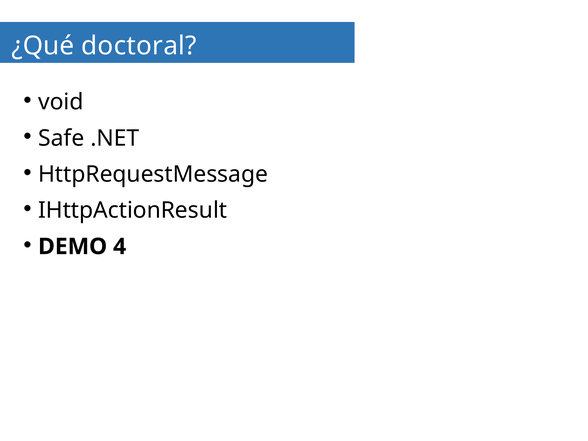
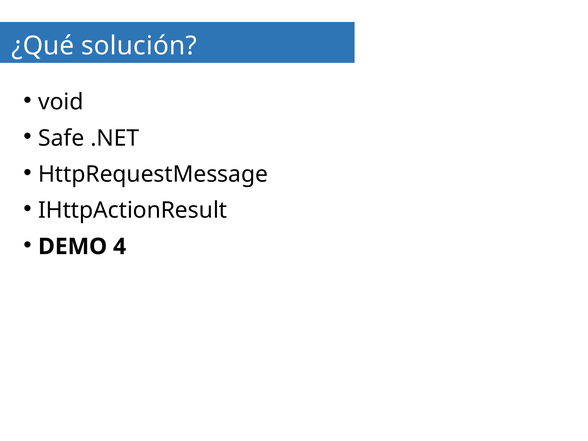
doctoral: doctoral -> solución
